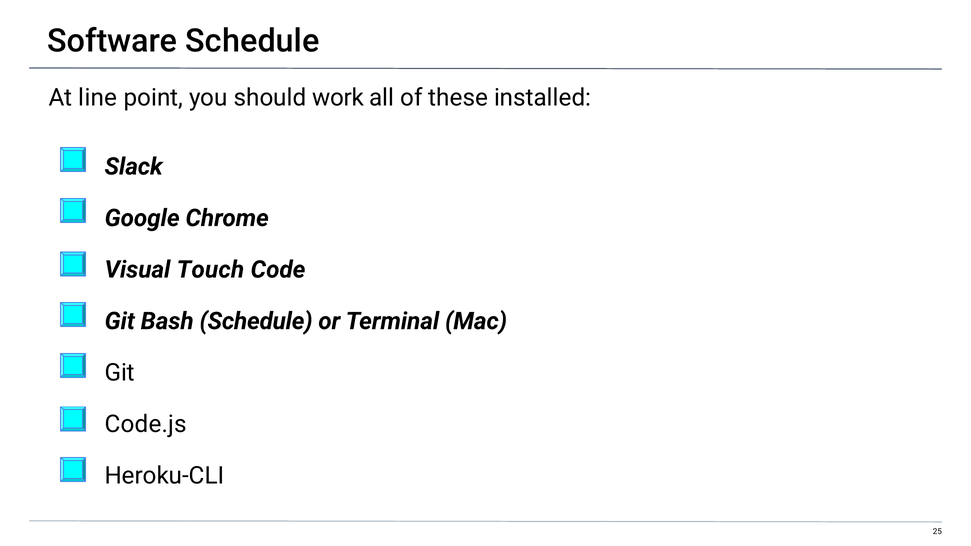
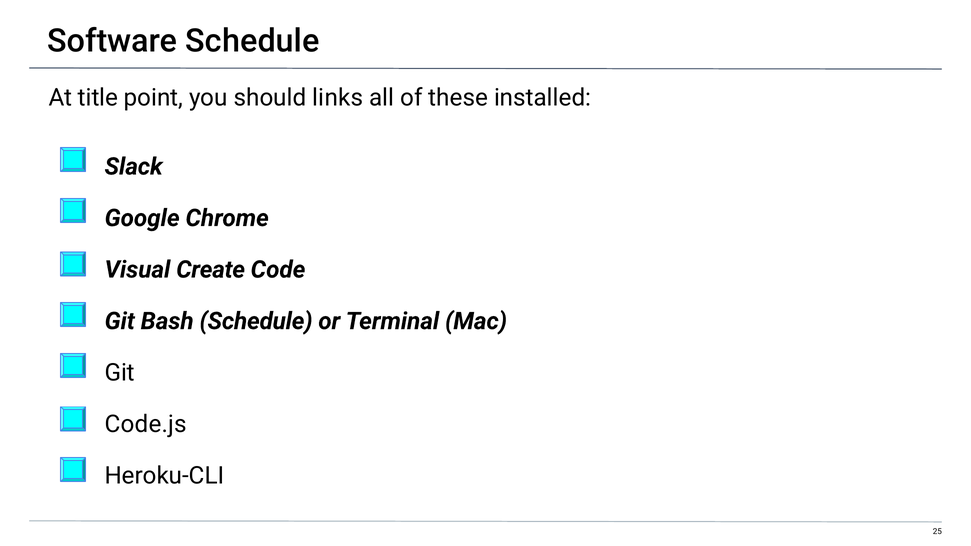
line: line -> title
work: work -> links
Touch: Touch -> Create
